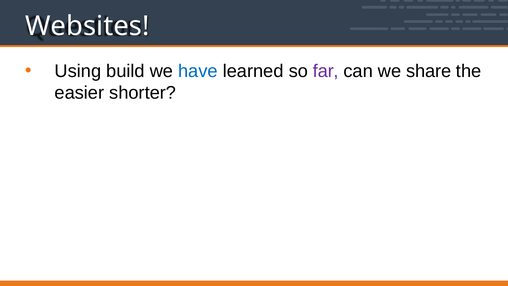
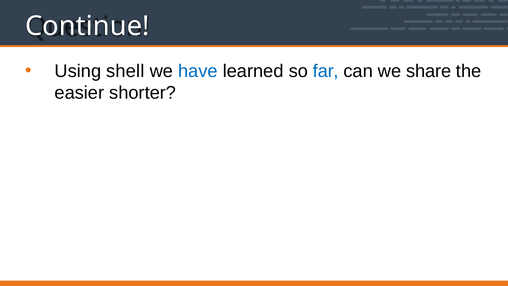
Websites: Websites -> Continue
build: build -> shell
far colour: purple -> blue
